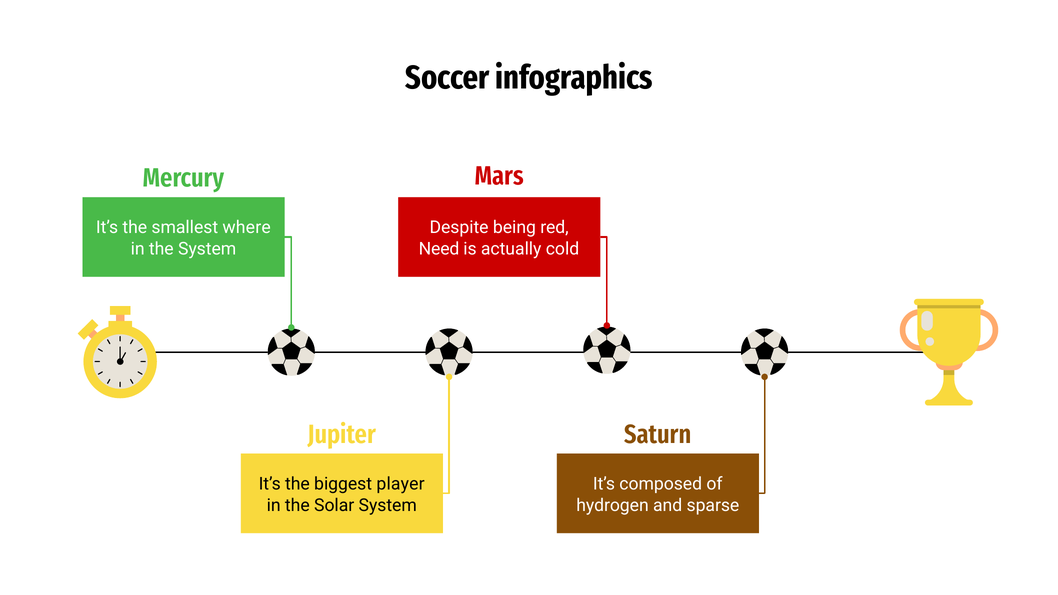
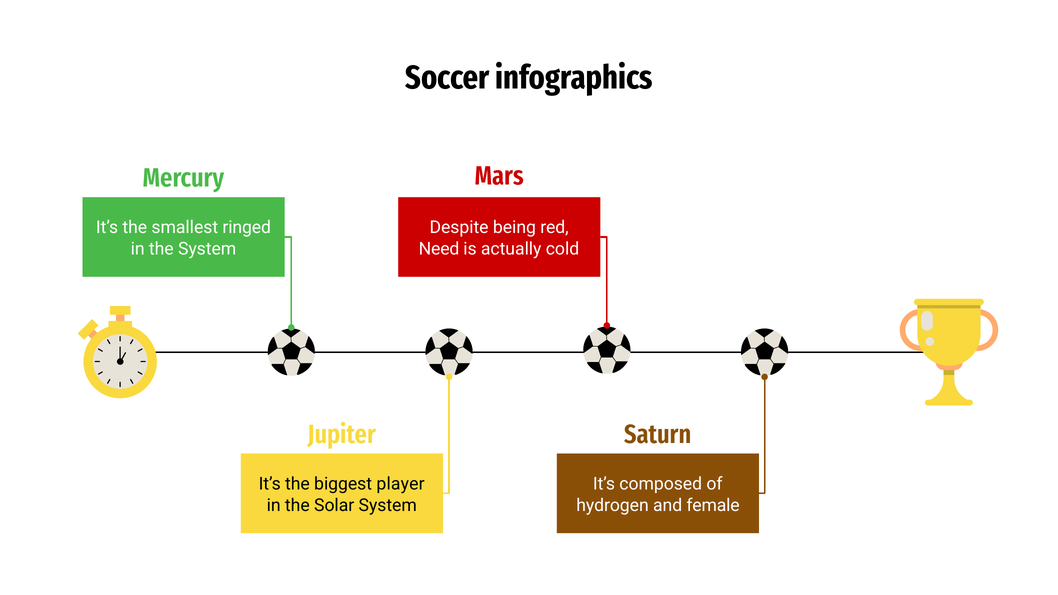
where: where -> ringed
sparse: sparse -> female
